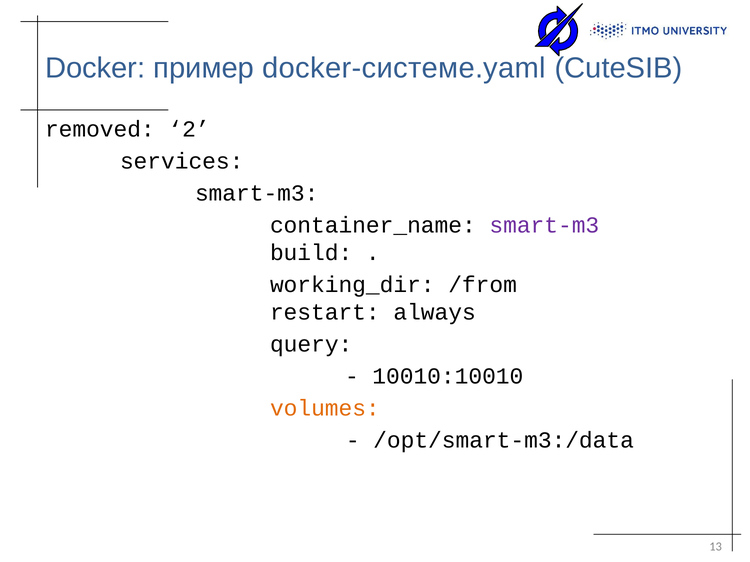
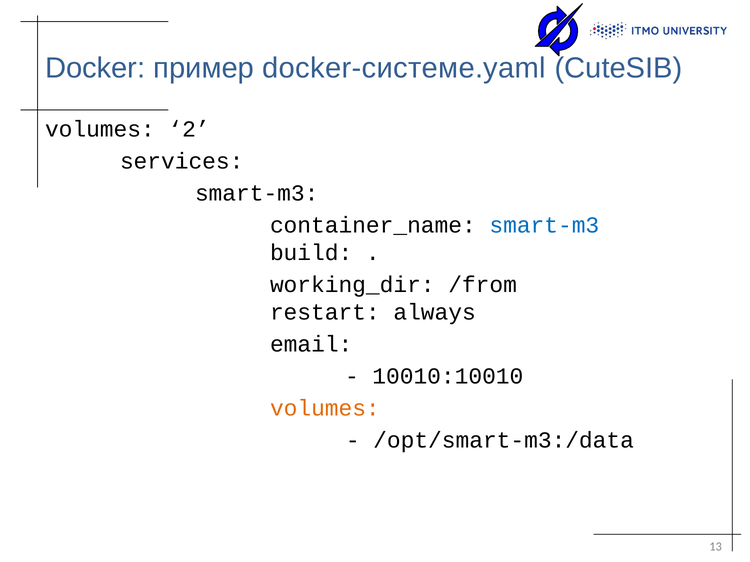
removed at (100, 129): removed -> volumes
smart-m3 at (544, 225) colour: purple -> blue
query: query -> email
